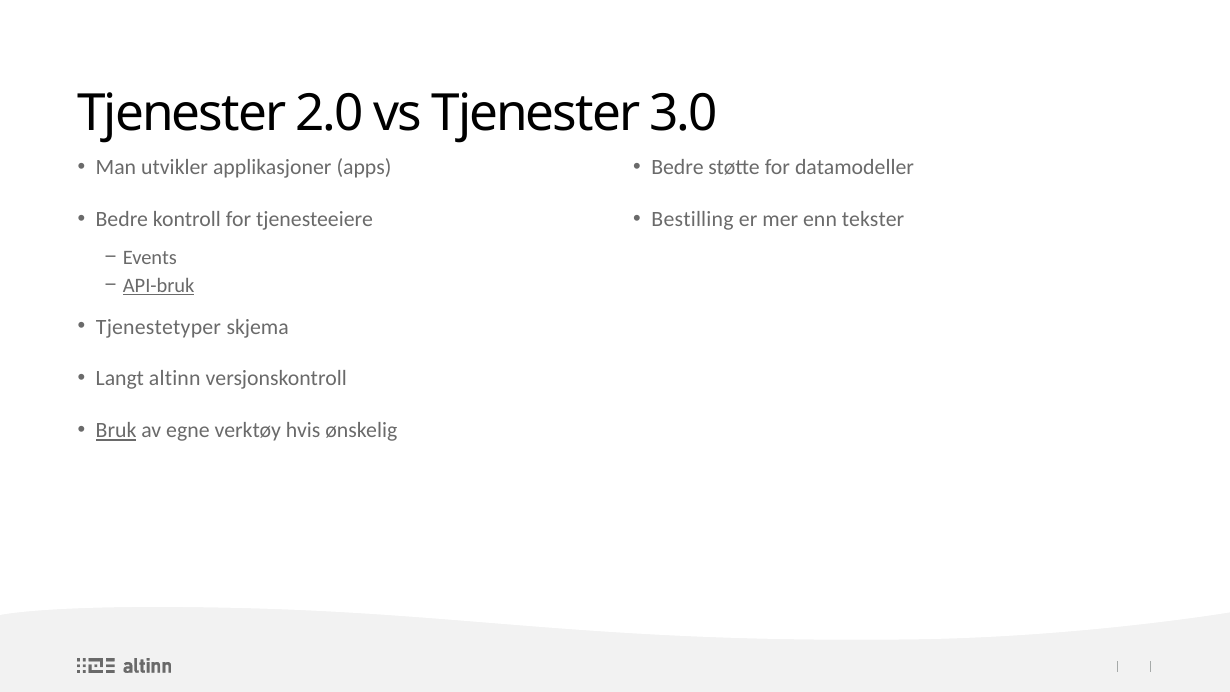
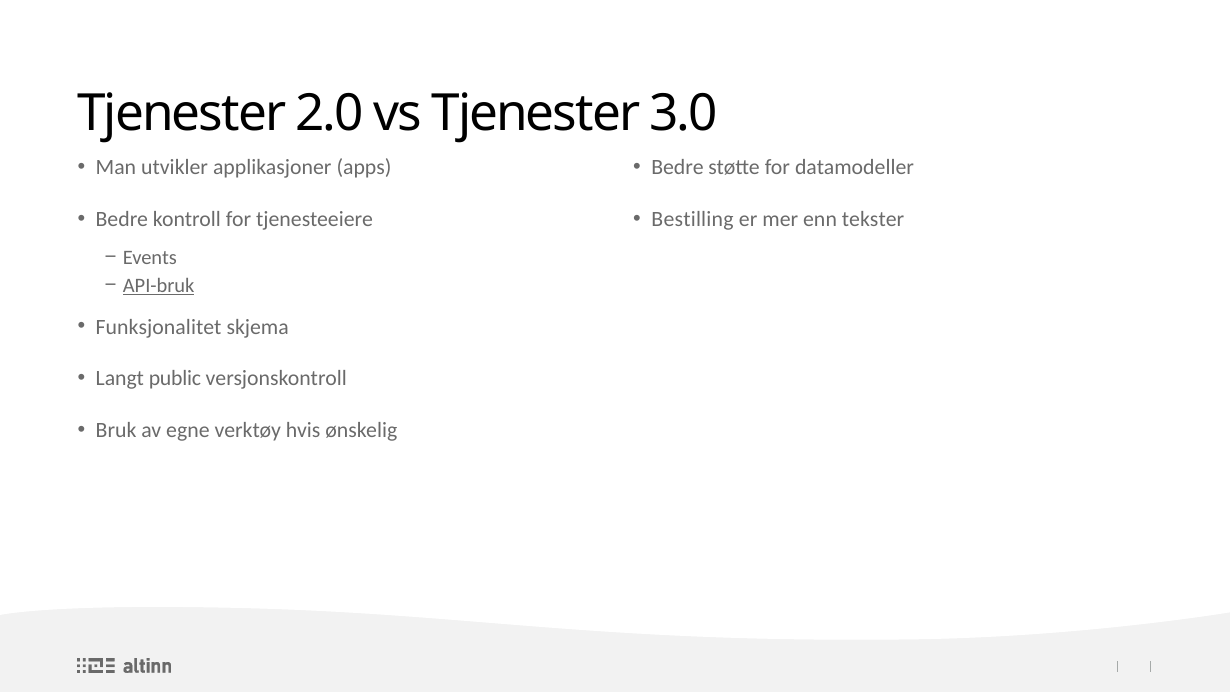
Tjenestetyper: Tjenestetyper -> Funksjonalitet
altinn: altinn -> public
Bruk underline: present -> none
